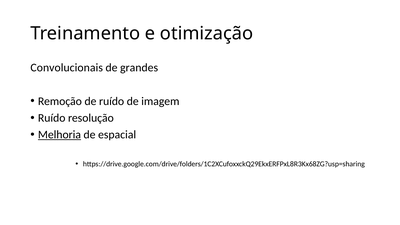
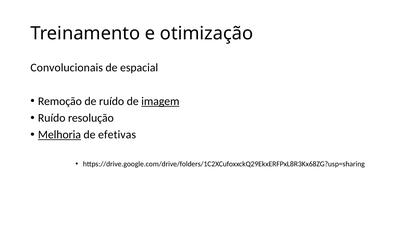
grandes: grandes -> espacial
imagem underline: none -> present
espacial: espacial -> efetivas
